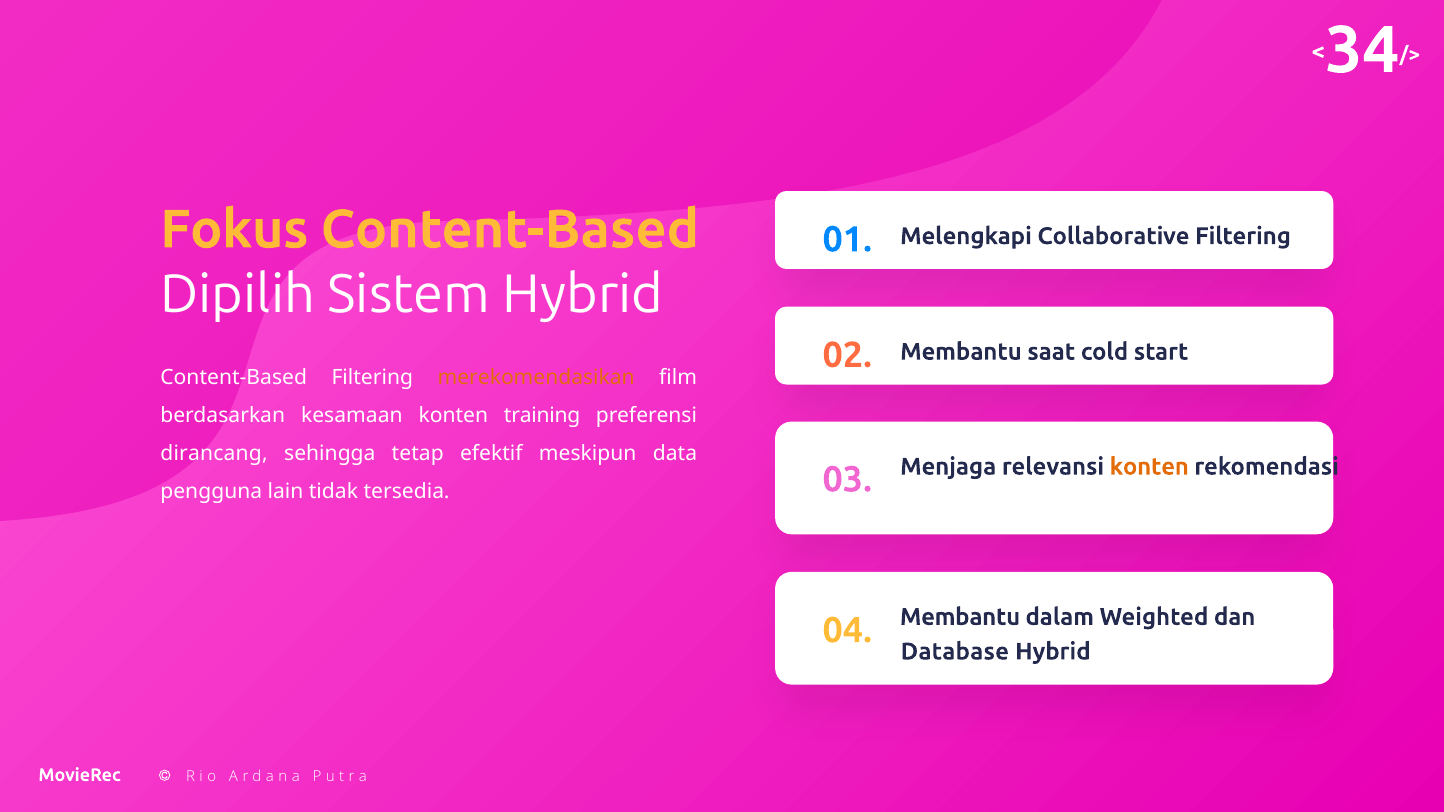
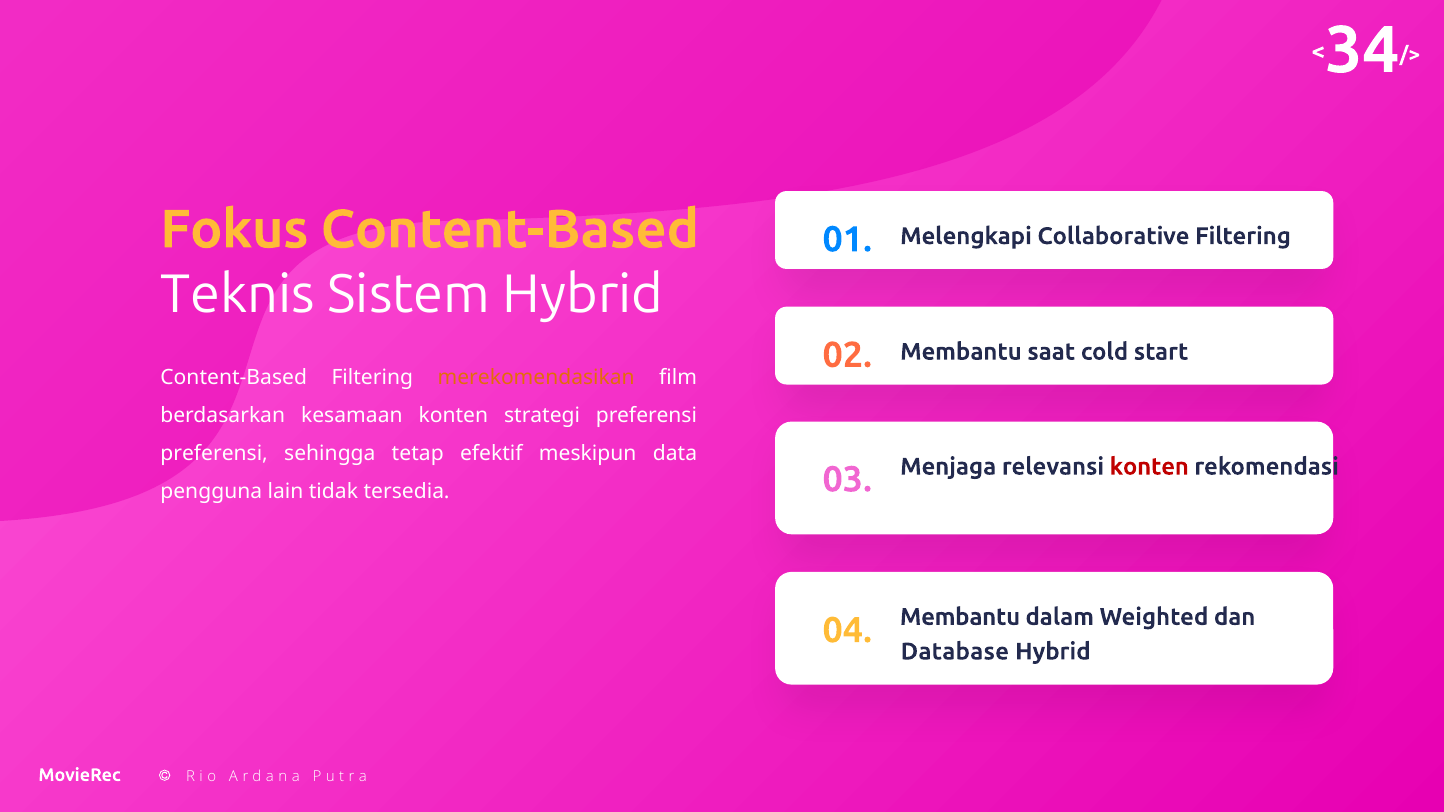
Dipilih: Dipilih -> Teknis
training: training -> strategi
dirancang at (214, 454): dirancang -> preferensi
konten at (1149, 467) colour: orange -> red
